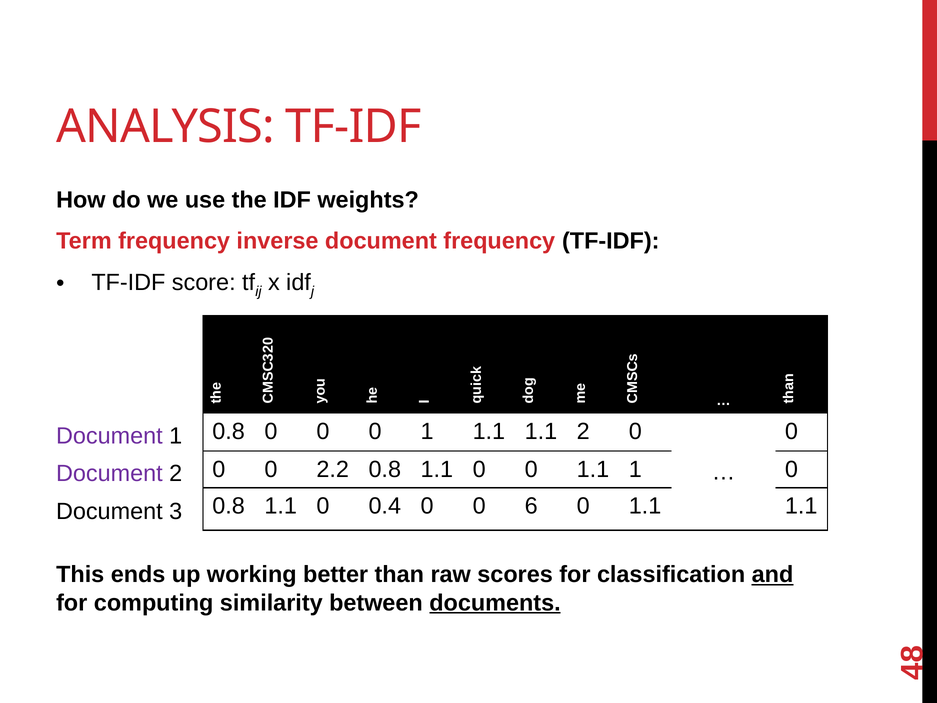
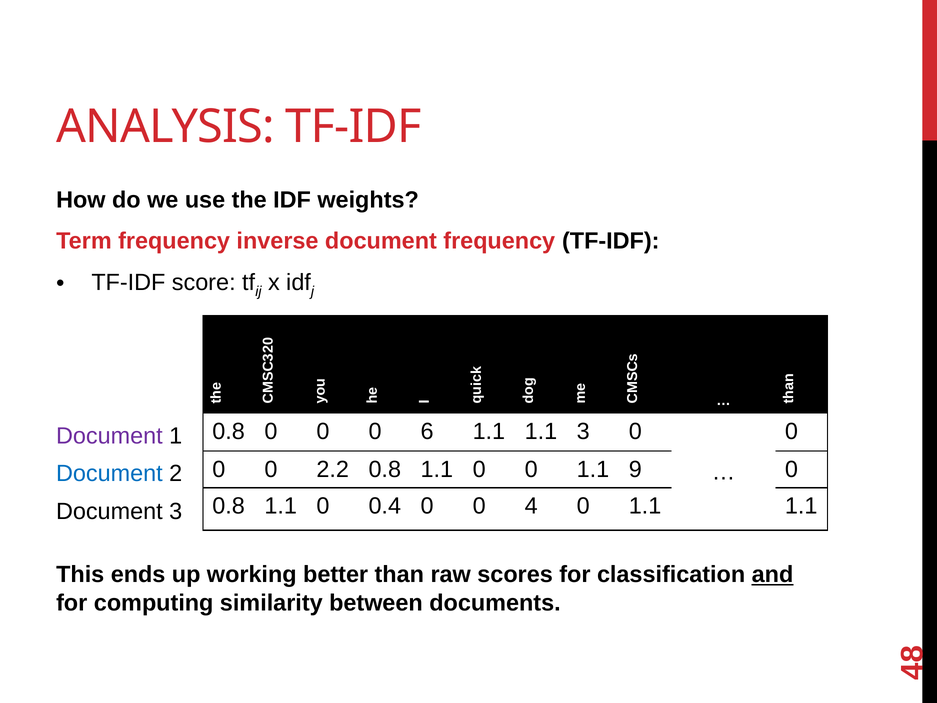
0 1: 1 -> 6
1.1 2: 2 -> 3
1.1 1: 1 -> 9
Document at (109, 473) colour: purple -> blue
0 6: 6 -> 4
documents underline: present -> none
